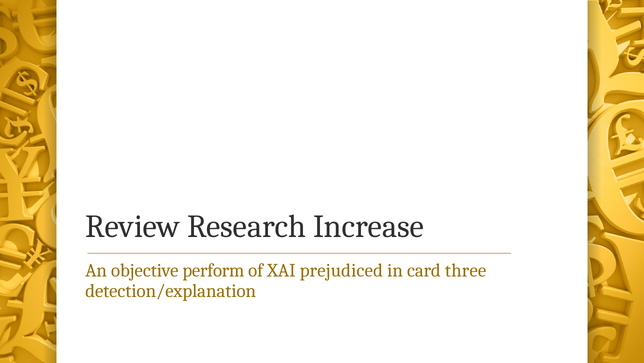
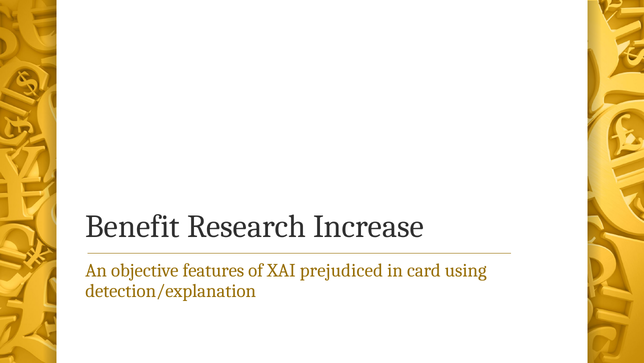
Review: Review -> Benefit
perform: perform -> features
three: three -> using
